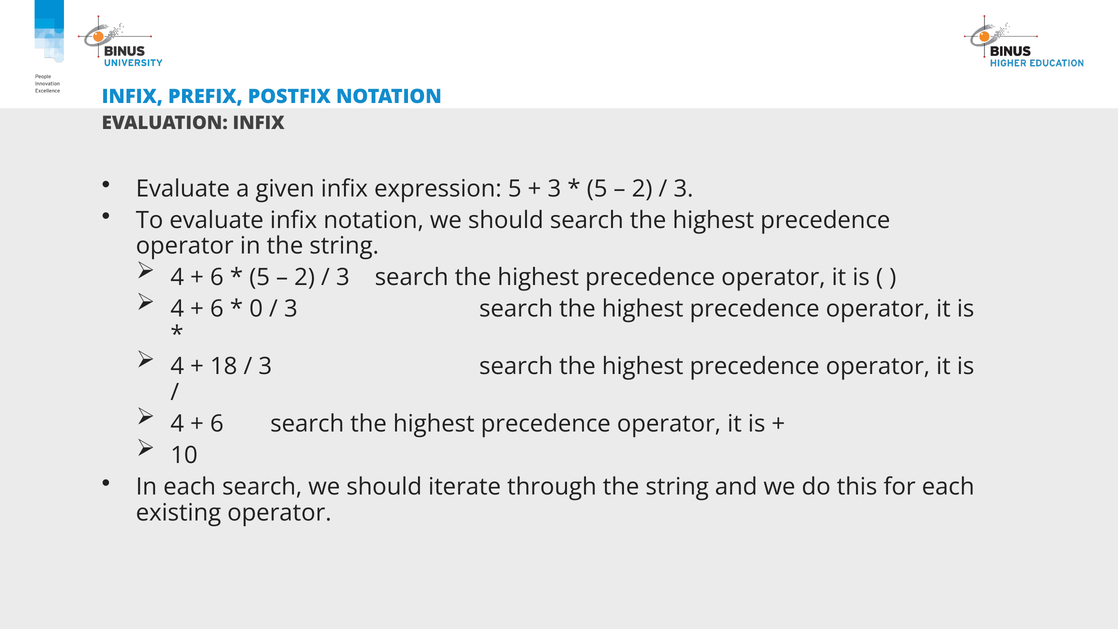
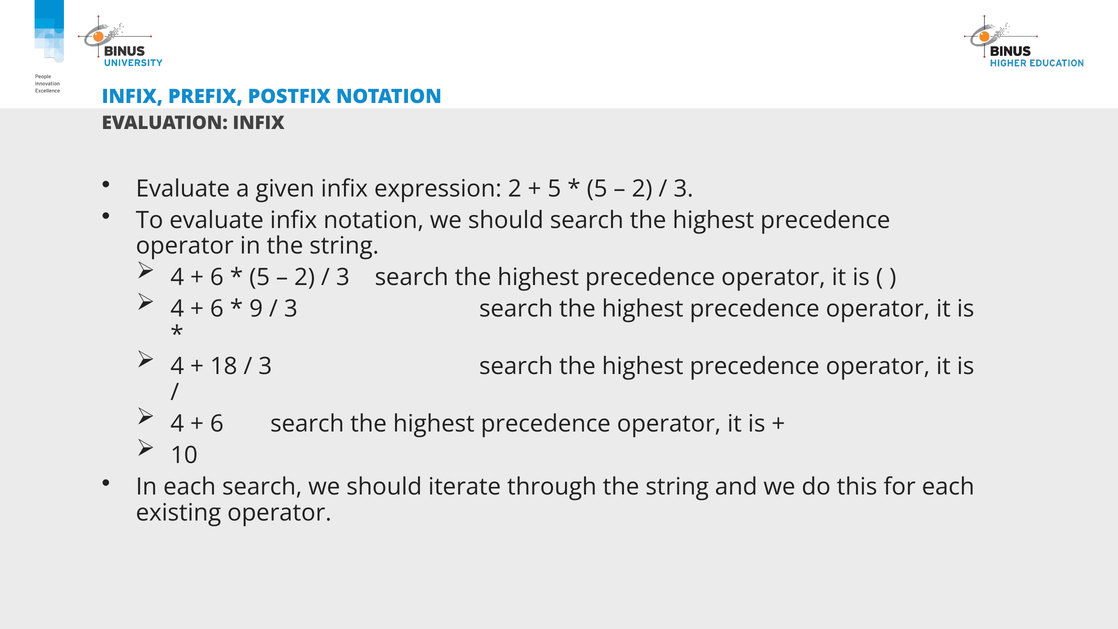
expression 5: 5 -> 2
3 at (554, 189): 3 -> 5
0: 0 -> 9
